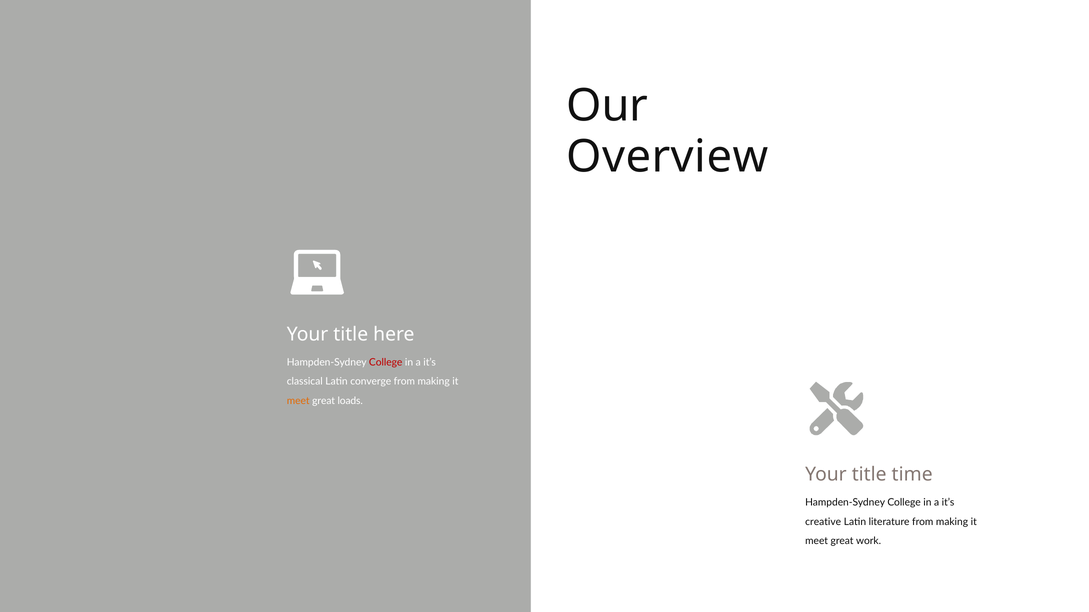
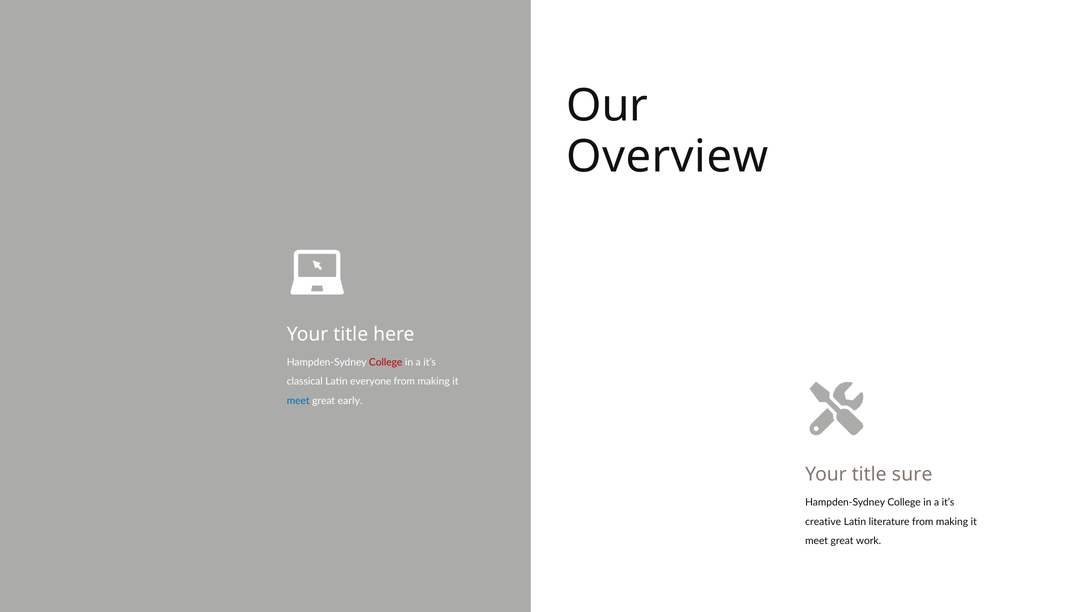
converge: converge -> everyone
meet at (298, 401) colour: orange -> blue
loads: loads -> early
time: time -> sure
